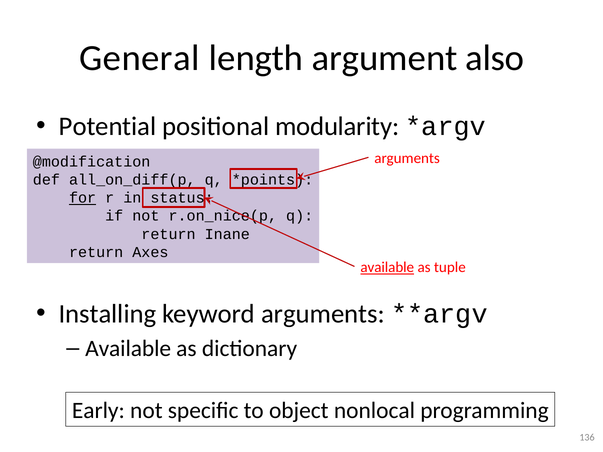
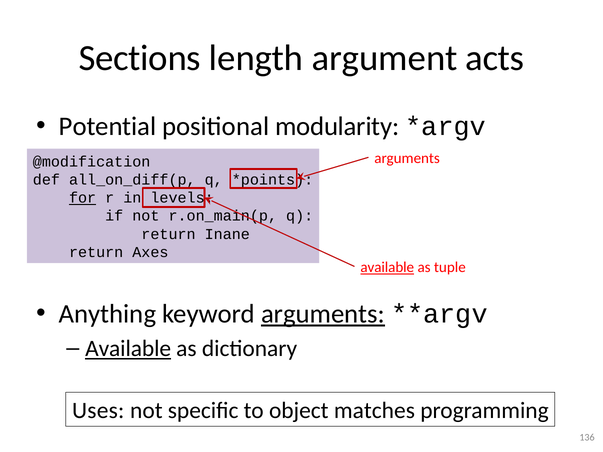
General: General -> Sections
also: also -> acts
status: status -> levels
r.on_nice(p: r.on_nice(p -> r.on_main(p
Installing: Installing -> Anything
arguments at (323, 314) underline: none -> present
Available at (128, 349) underline: none -> present
Early: Early -> Uses
nonlocal: nonlocal -> matches
